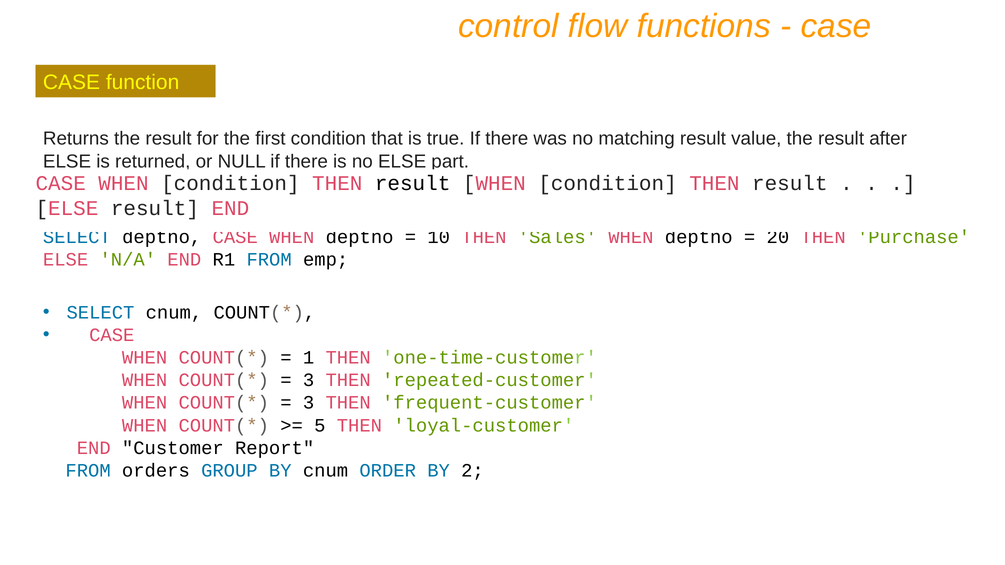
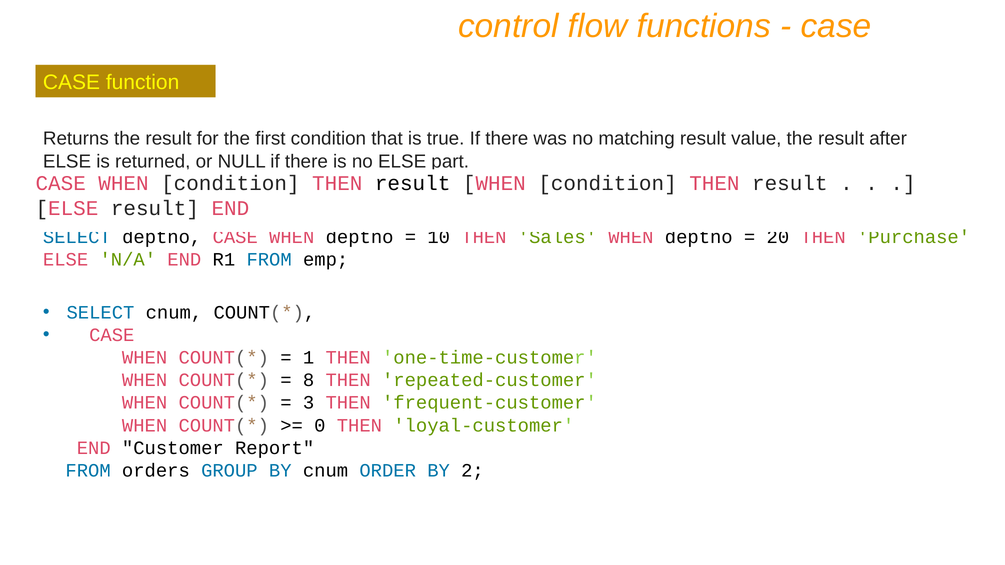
3 at (309, 380): 3 -> 8
5: 5 -> 0
